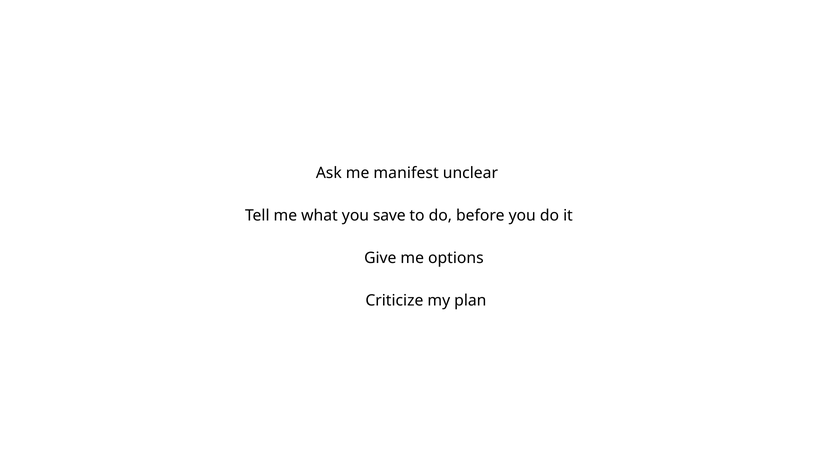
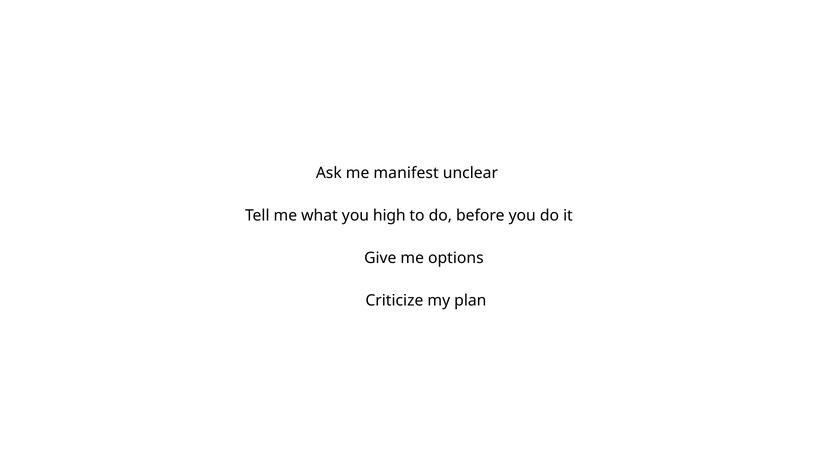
save: save -> high
